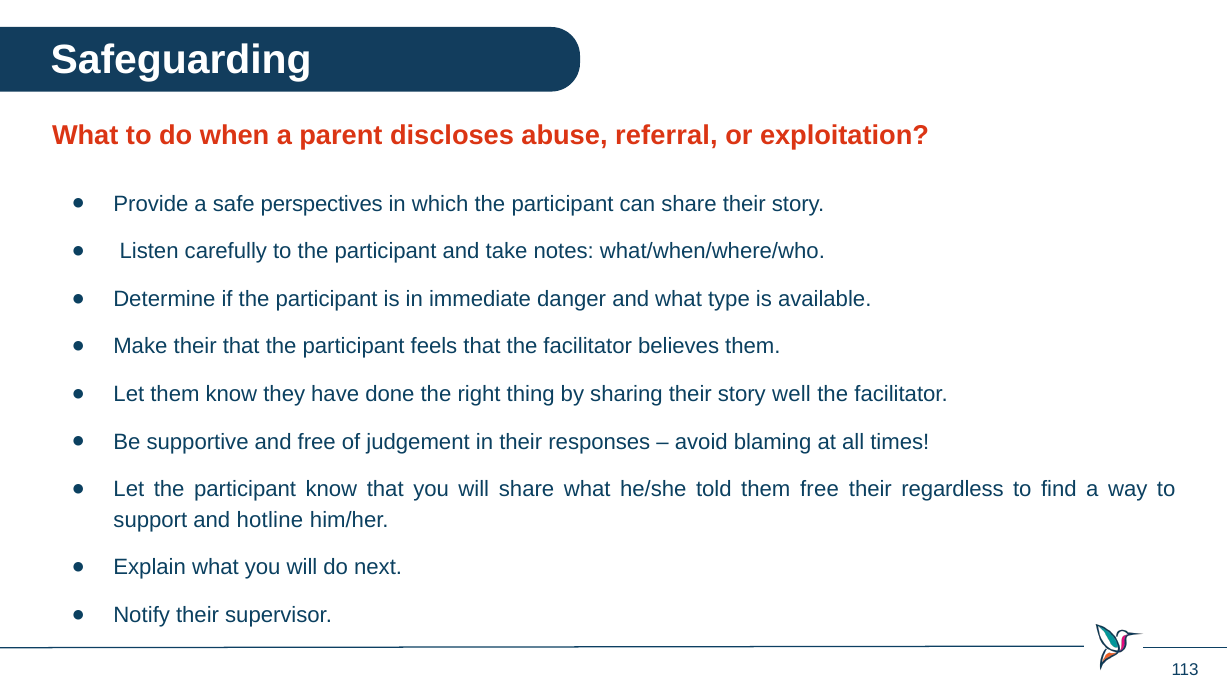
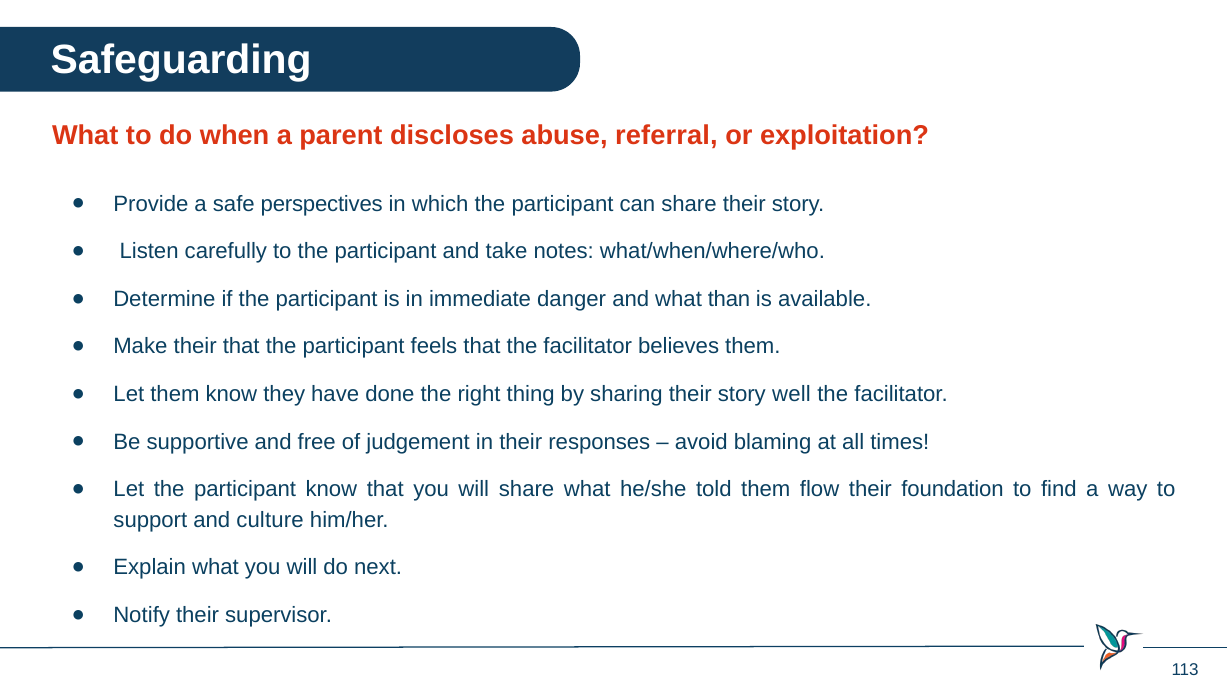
type: type -> than
them free: free -> flow
regardless: regardless -> foundation
hotline: hotline -> culture
